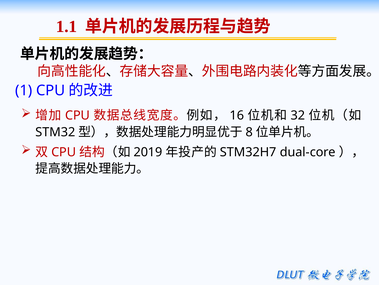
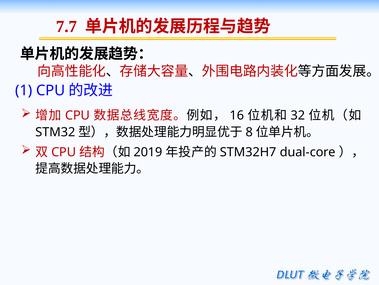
1.1: 1.1 -> 7.7
